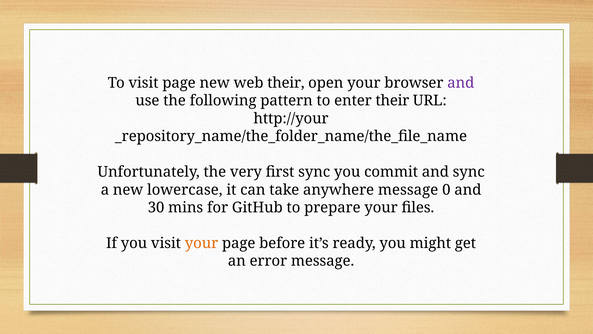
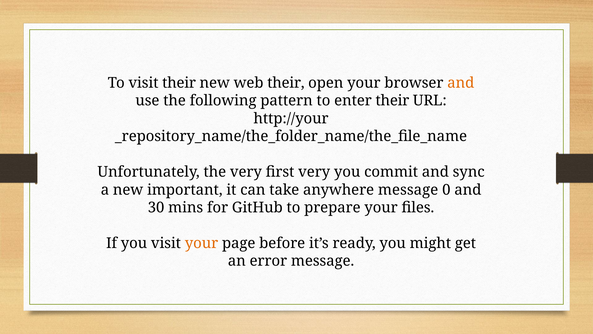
visit page: page -> their
and at (461, 83) colour: purple -> orange
first sync: sync -> very
lowercase: lowercase -> important
